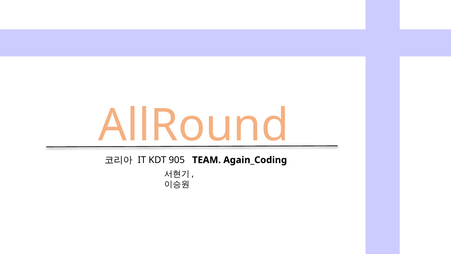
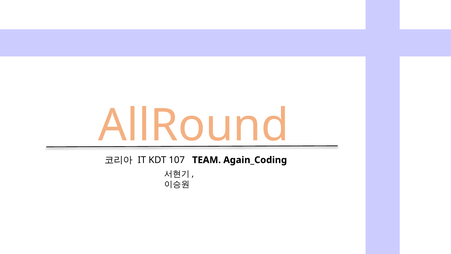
905: 905 -> 107
